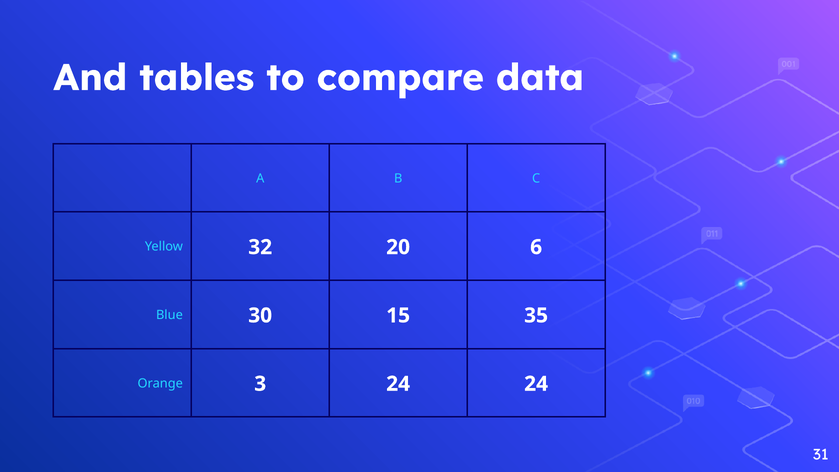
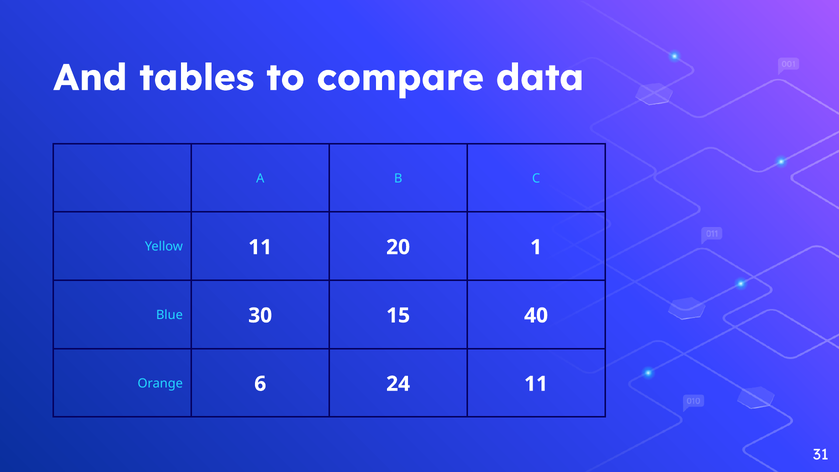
Yellow 32: 32 -> 11
6: 6 -> 1
35: 35 -> 40
3: 3 -> 6
24 24: 24 -> 11
